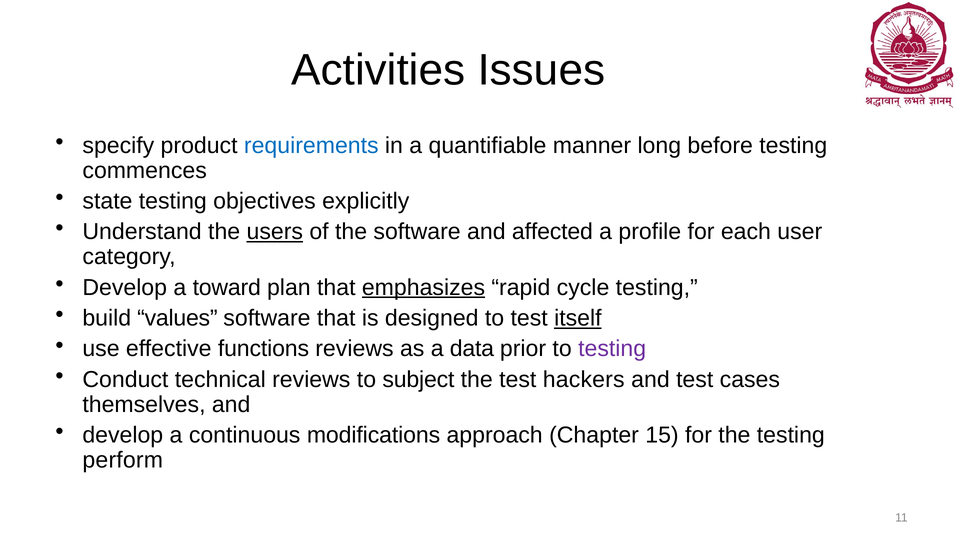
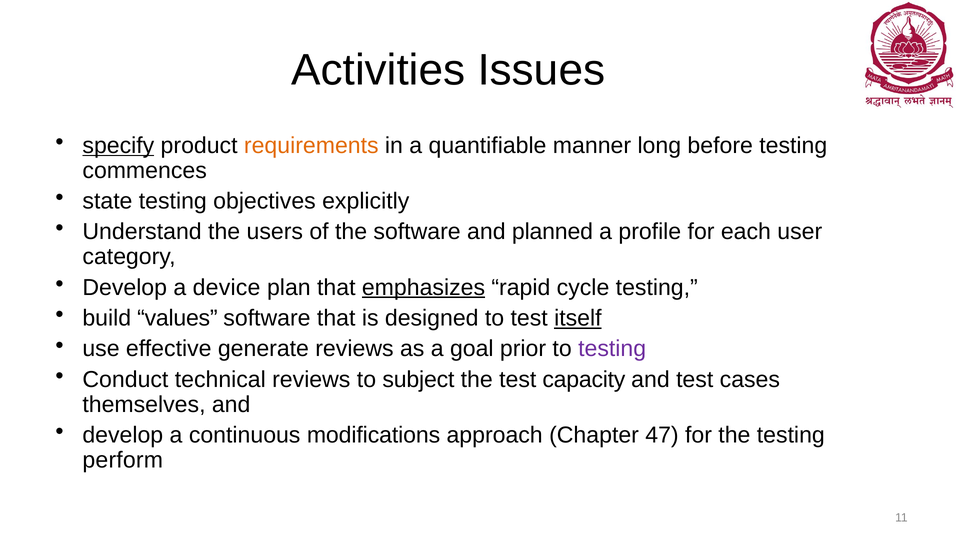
specify underline: none -> present
requirements colour: blue -> orange
users underline: present -> none
affected: affected -> planned
toward: toward -> device
functions: functions -> generate
data: data -> goal
hackers: hackers -> capacity
15: 15 -> 47
